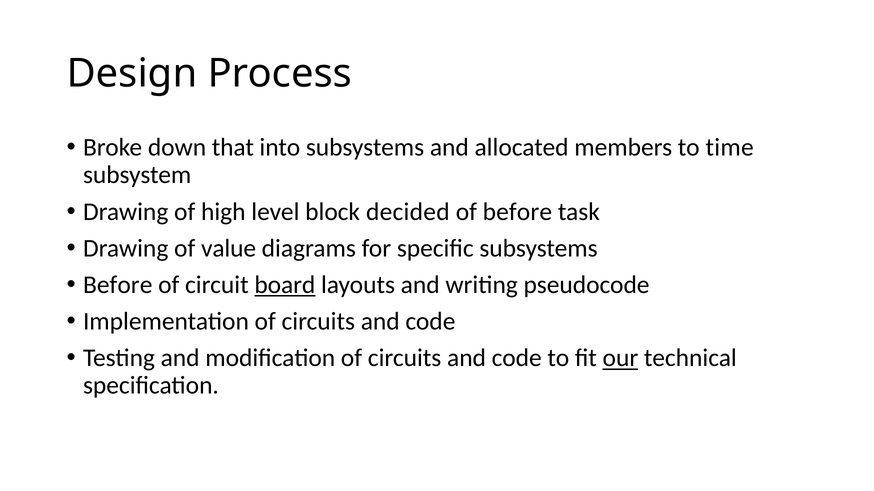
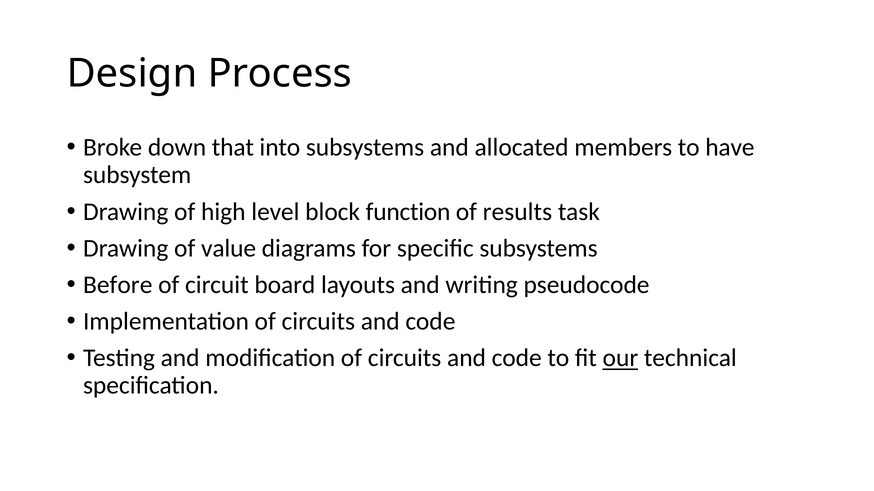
time: time -> have
decided: decided -> function
of before: before -> results
board underline: present -> none
